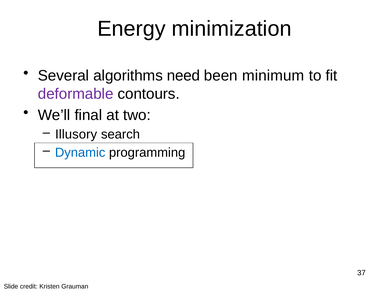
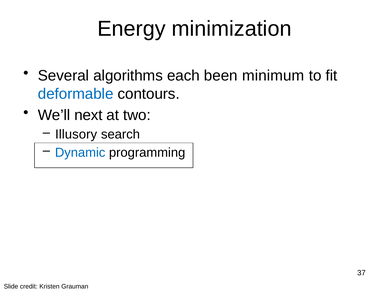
need: need -> each
deformable colour: purple -> blue
final: final -> next
